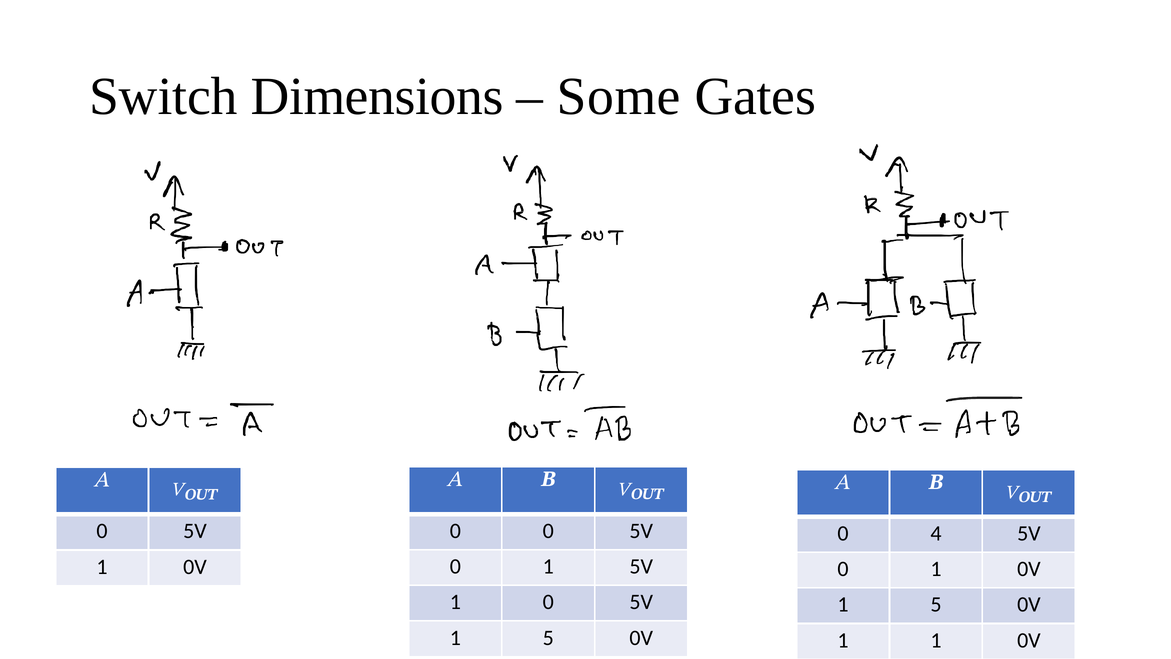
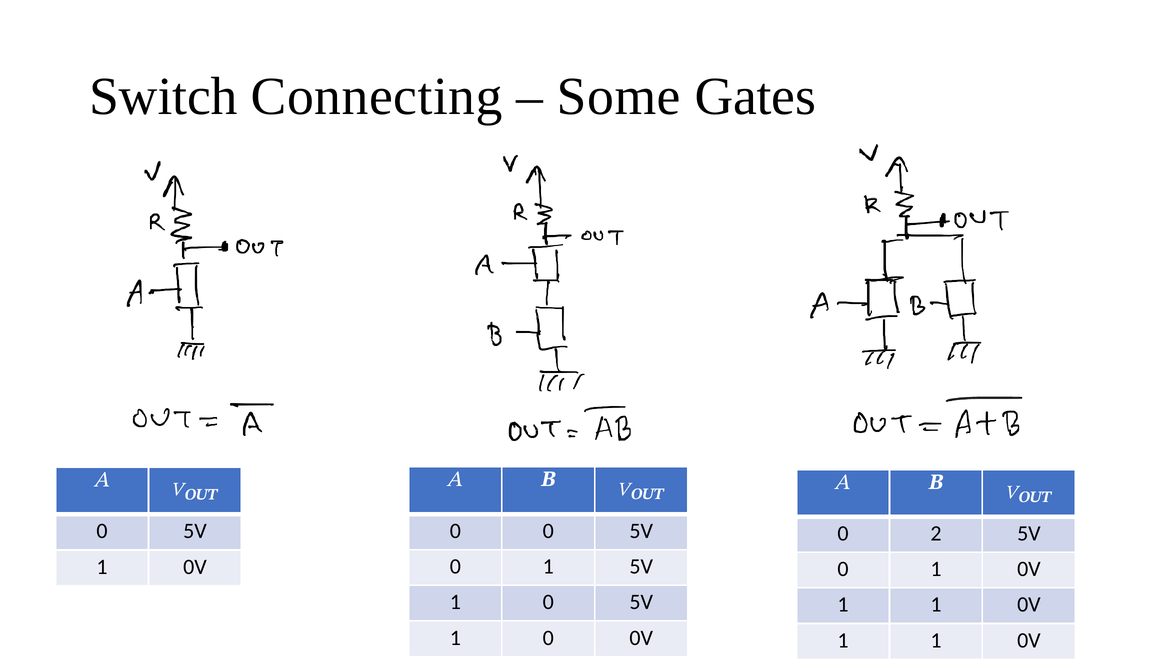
Dimensions: Dimensions -> Connecting
4: 4 -> 2
5 at (936, 604): 5 -> 1
5 at (548, 637): 5 -> 0
